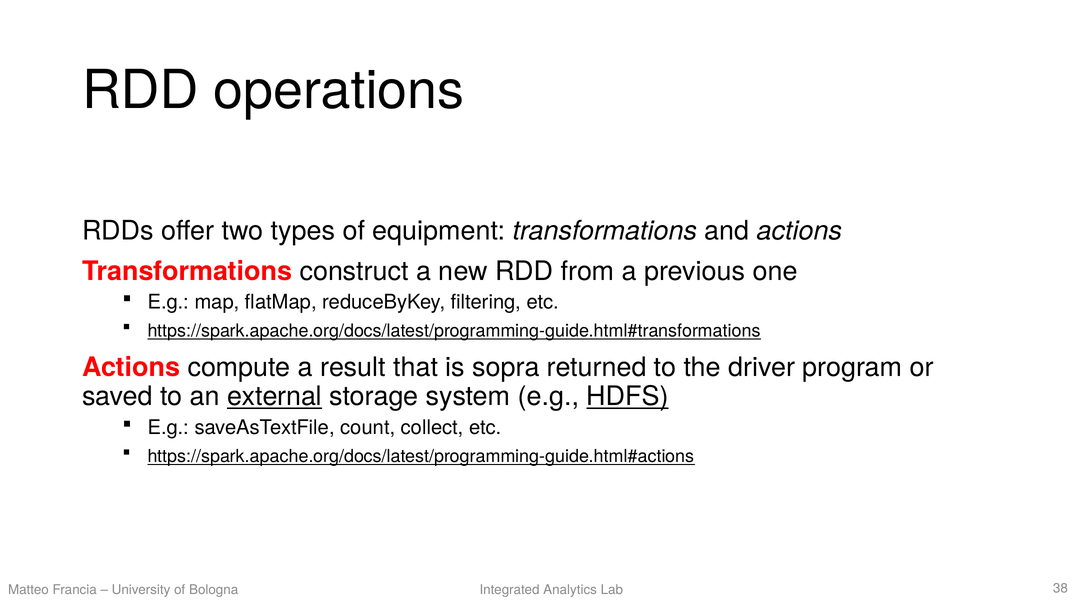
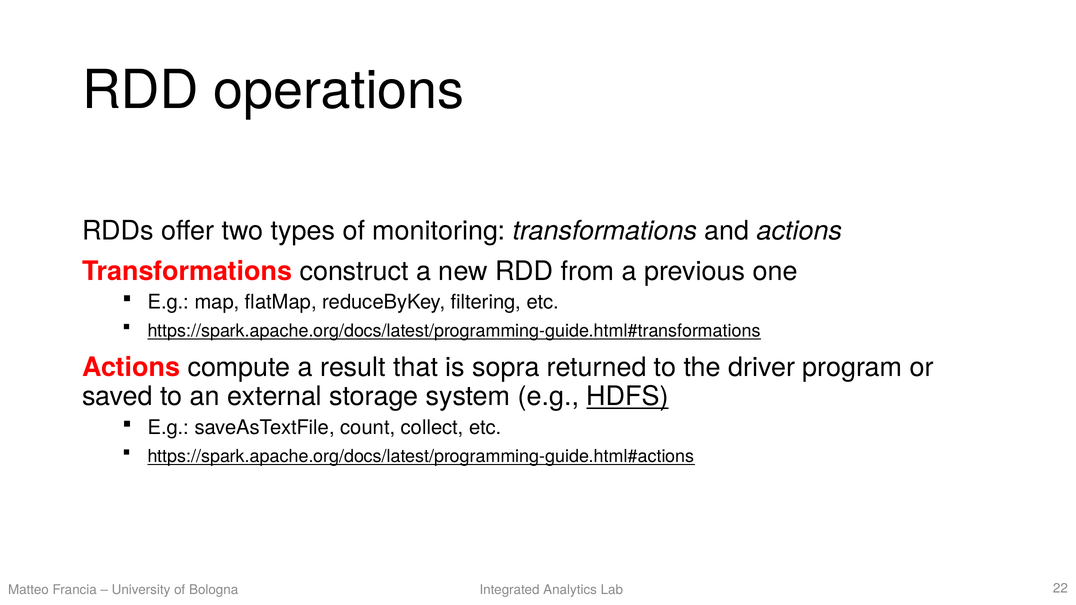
equipment: equipment -> monitoring
external underline: present -> none
38: 38 -> 22
